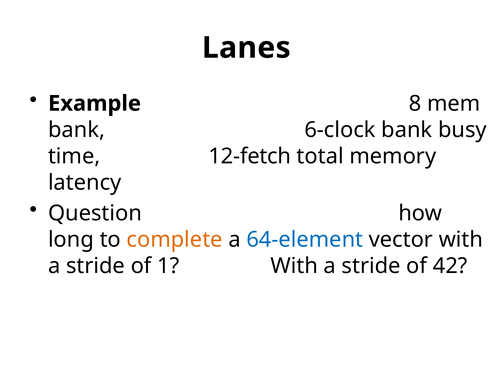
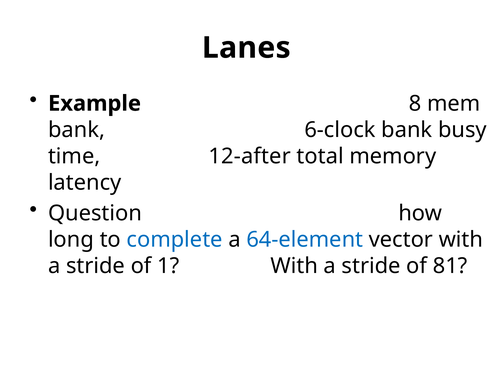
12-fetch: 12-fetch -> 12-after
complete colour: orange -> blue
42: 42 -> 81
